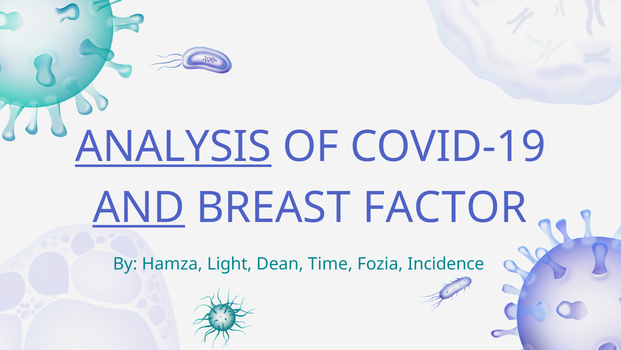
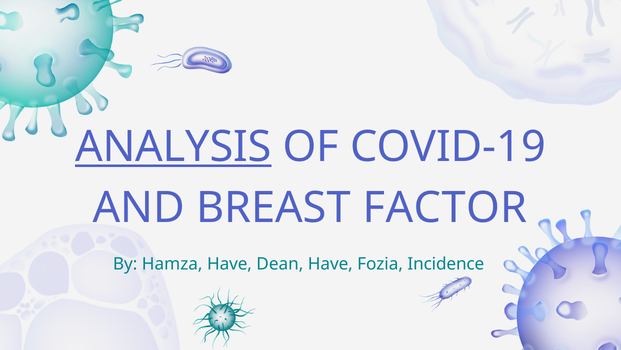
AND underline: present -> none
Hamza Light: Light -> Have
Dean Time: Time -> Have
